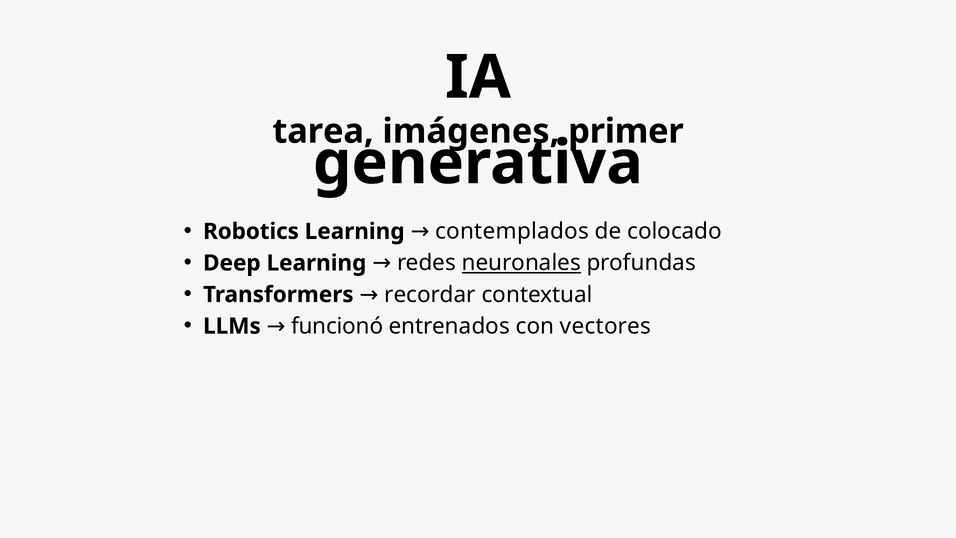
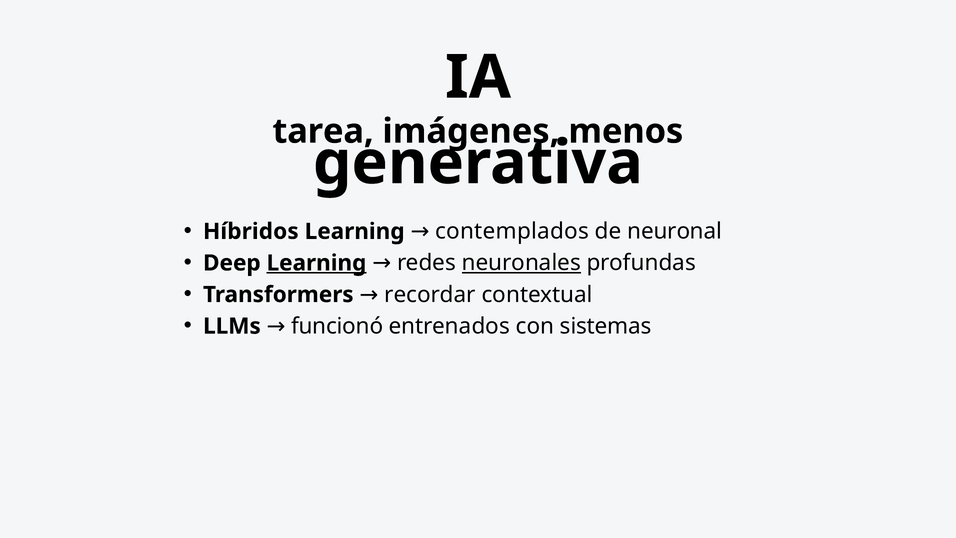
primer: primer -> menos
Robotics: Robotics -> Híbridos
colocado: colocado -> neuronal
Learning at (316, 263) underline: none -> present
vectores: vectores -> sistemas
